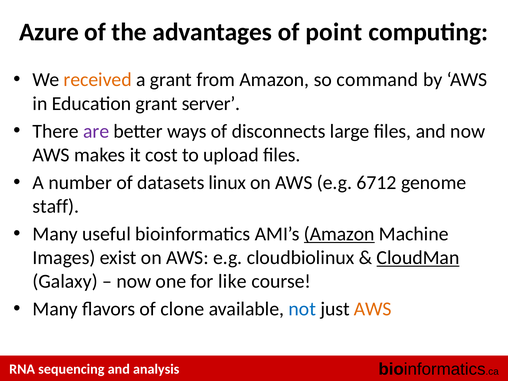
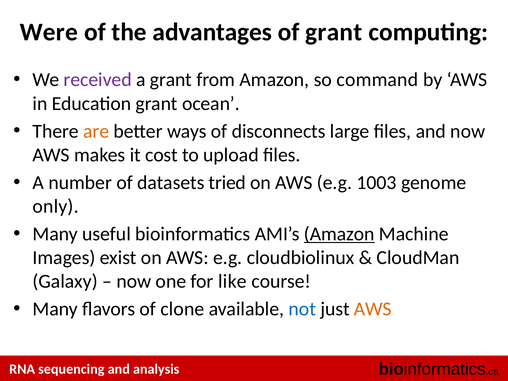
Azure: Azure -> Were
of point: point -> grant
received colour: orange -> purple
server: server -> ocean
are colour: purple -> orange
linux: linux -> tried
6712: 6712 -> 1003
staff: staff -> only
CloudMan underline: present -> none
